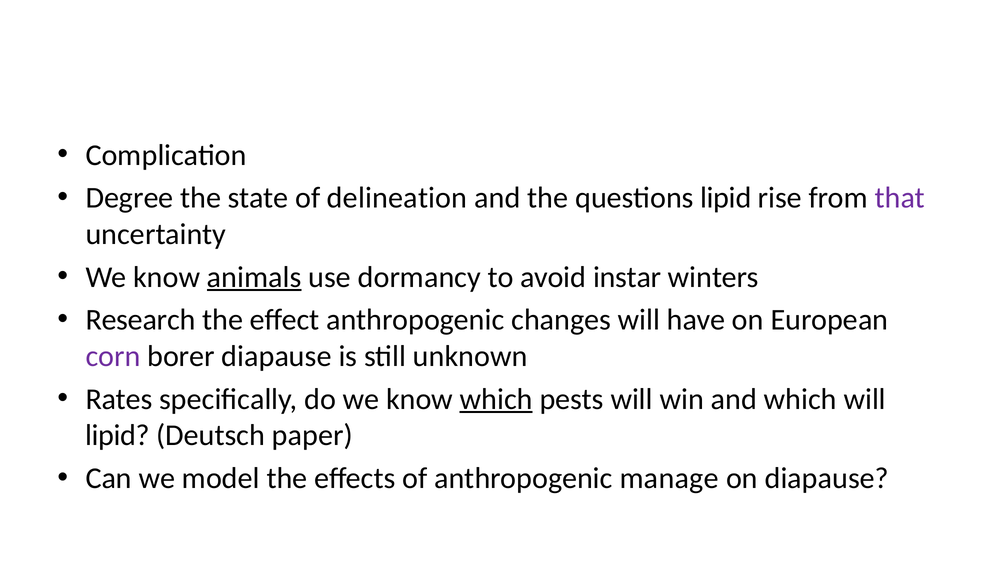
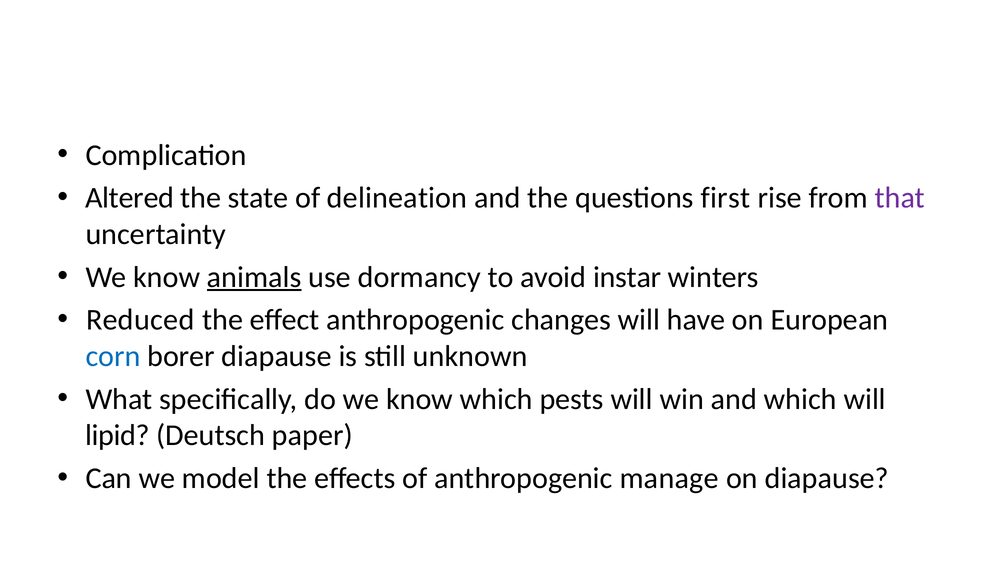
Degree: Degree -> Altered
questions lipid: lipid -> first
Research: Research -> Reduced
corn colour: purple -> blue
Rates: Rates -> What
which at (496, 399) underline: present -> none
